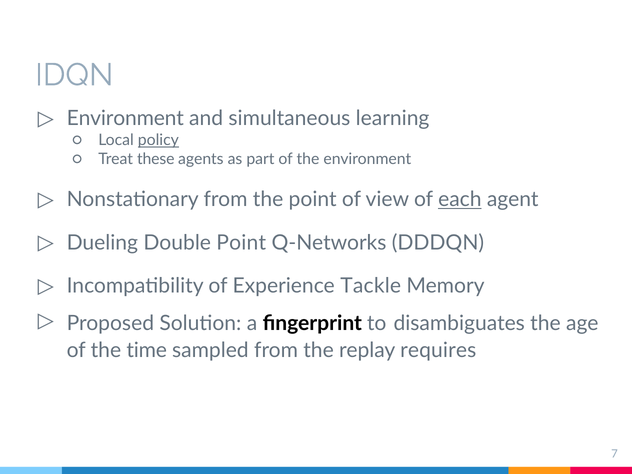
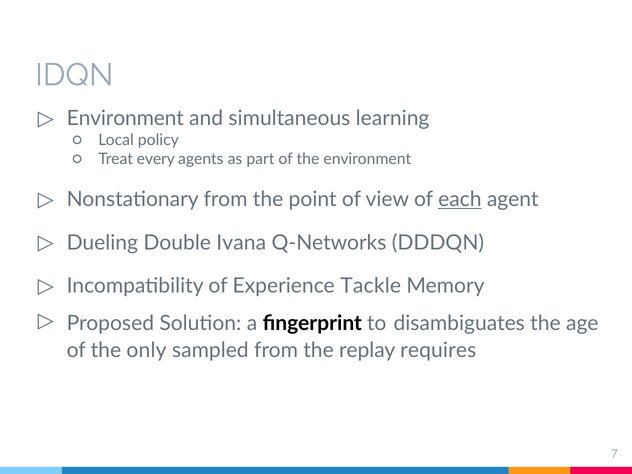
policy underline: present -> none
these: these -> every
Double Point: Point -> Ivana
time: time -> only
